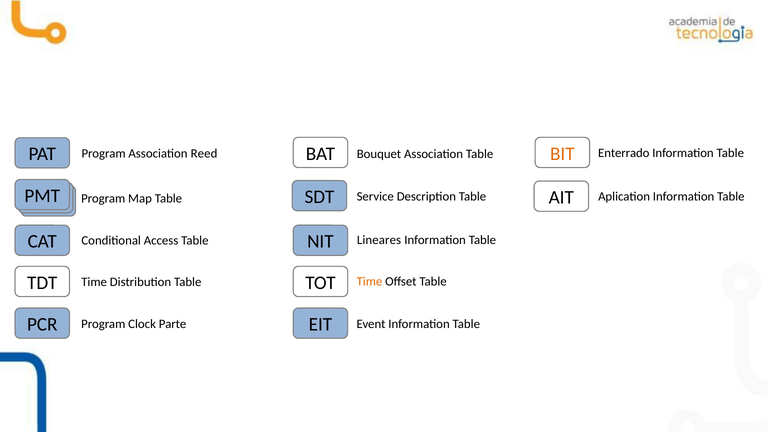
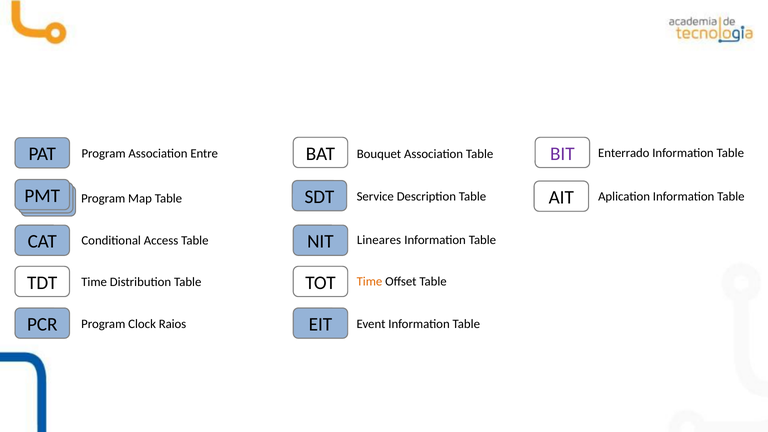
BIT colour: orange -> purple
Reed: Reed -> Entre
Parte: Parte -> Raios
